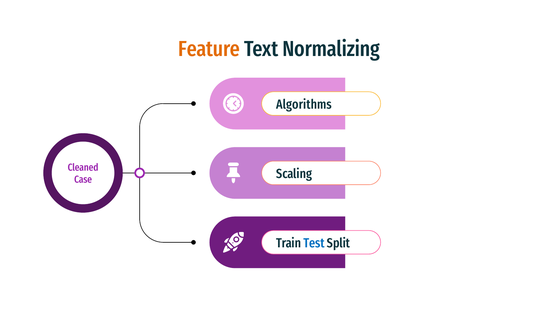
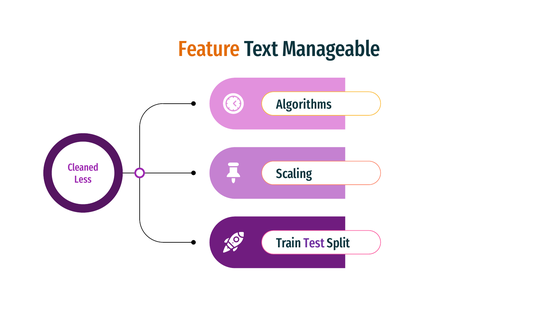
Normalizing: Normalizing -> Manageable
Case: Case -> Less
Test colour: blue -> purple
